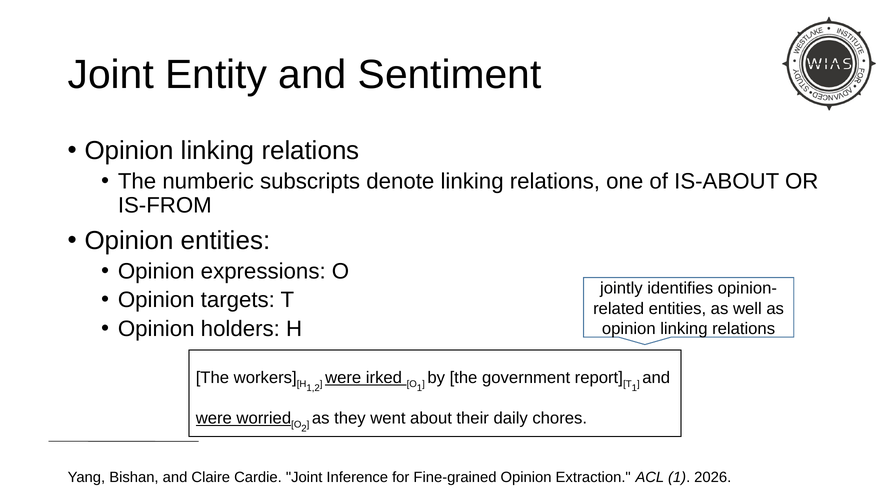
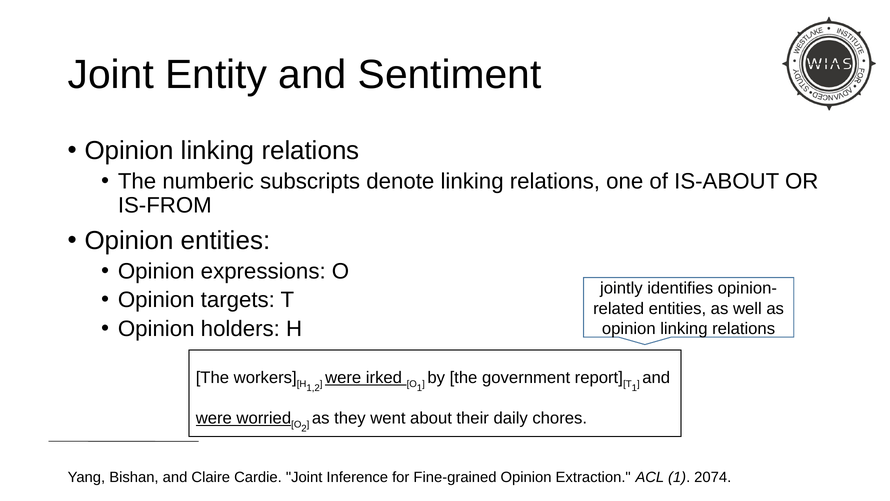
2026: 2026 -> 2074
